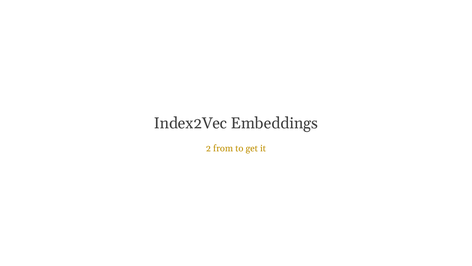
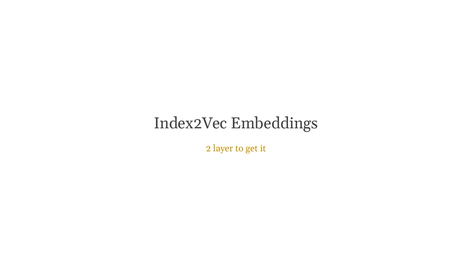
from: from -> layer
